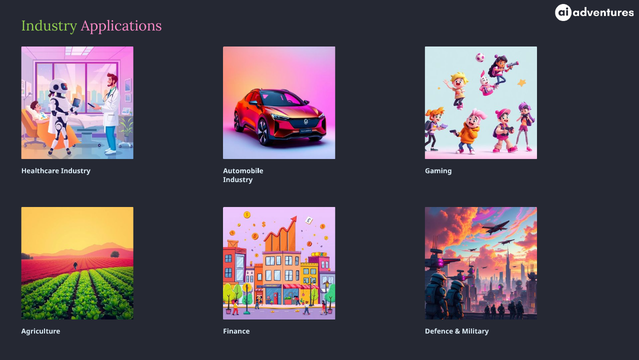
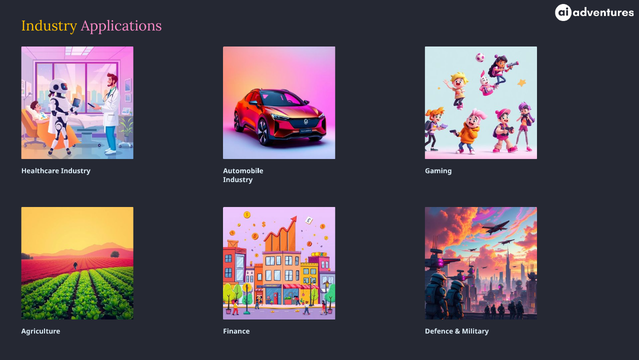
Industry at (49, 26) colour: light green -> yellow
